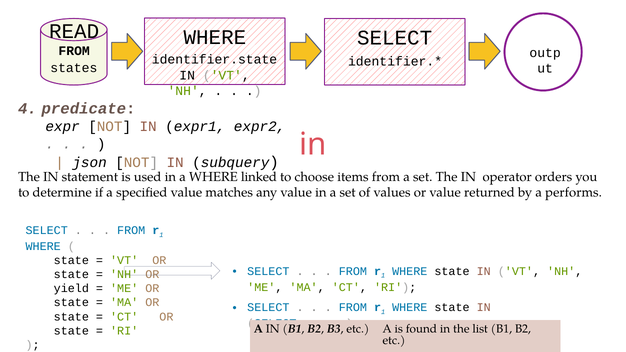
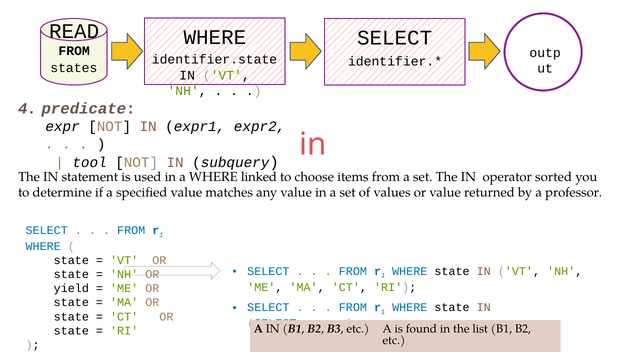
json: json -> tool
orders: orders -> sorted
performs: performs -> professor
